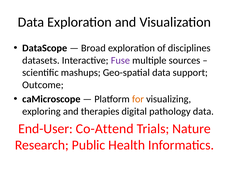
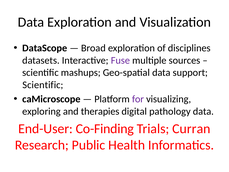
Outcome at (43, 85): Outcome -> Scientific
for colour: orange -> purple
Co-Attend: Co-Attend -> Co-Finding
Nature: Nature -> Curran
